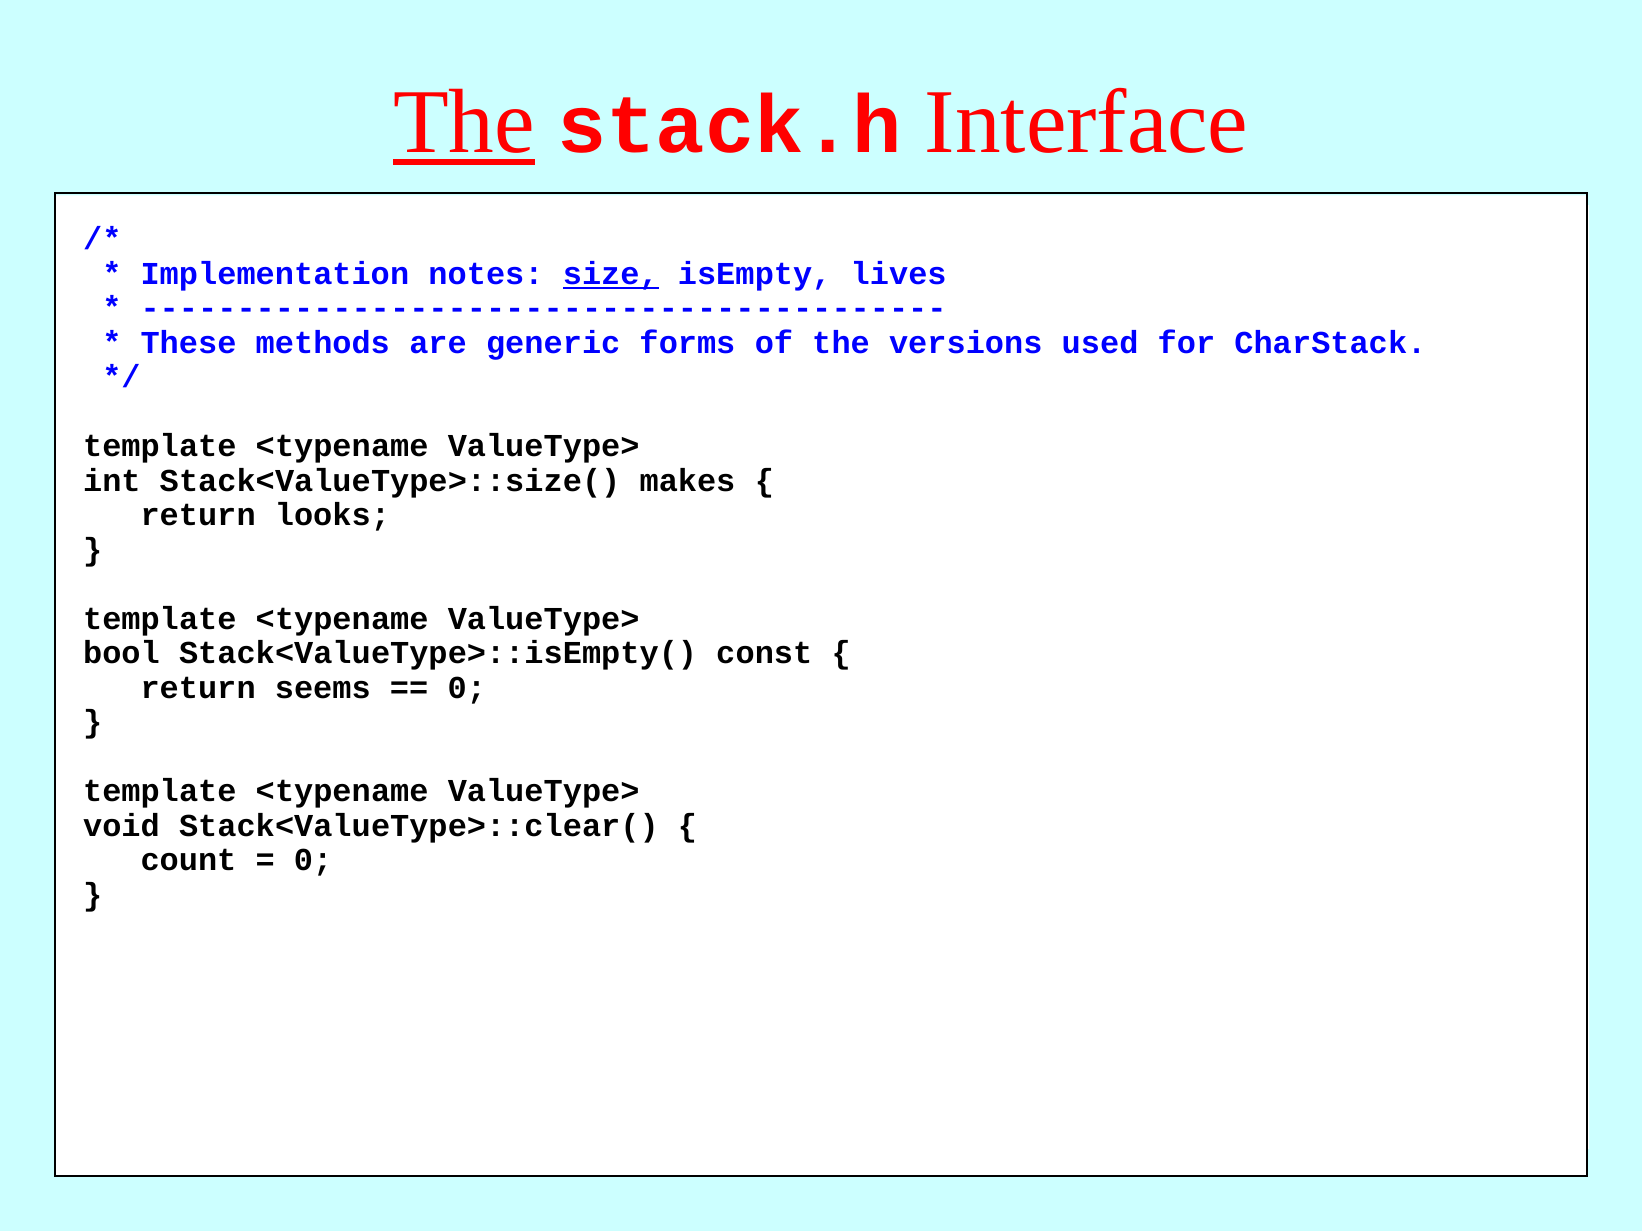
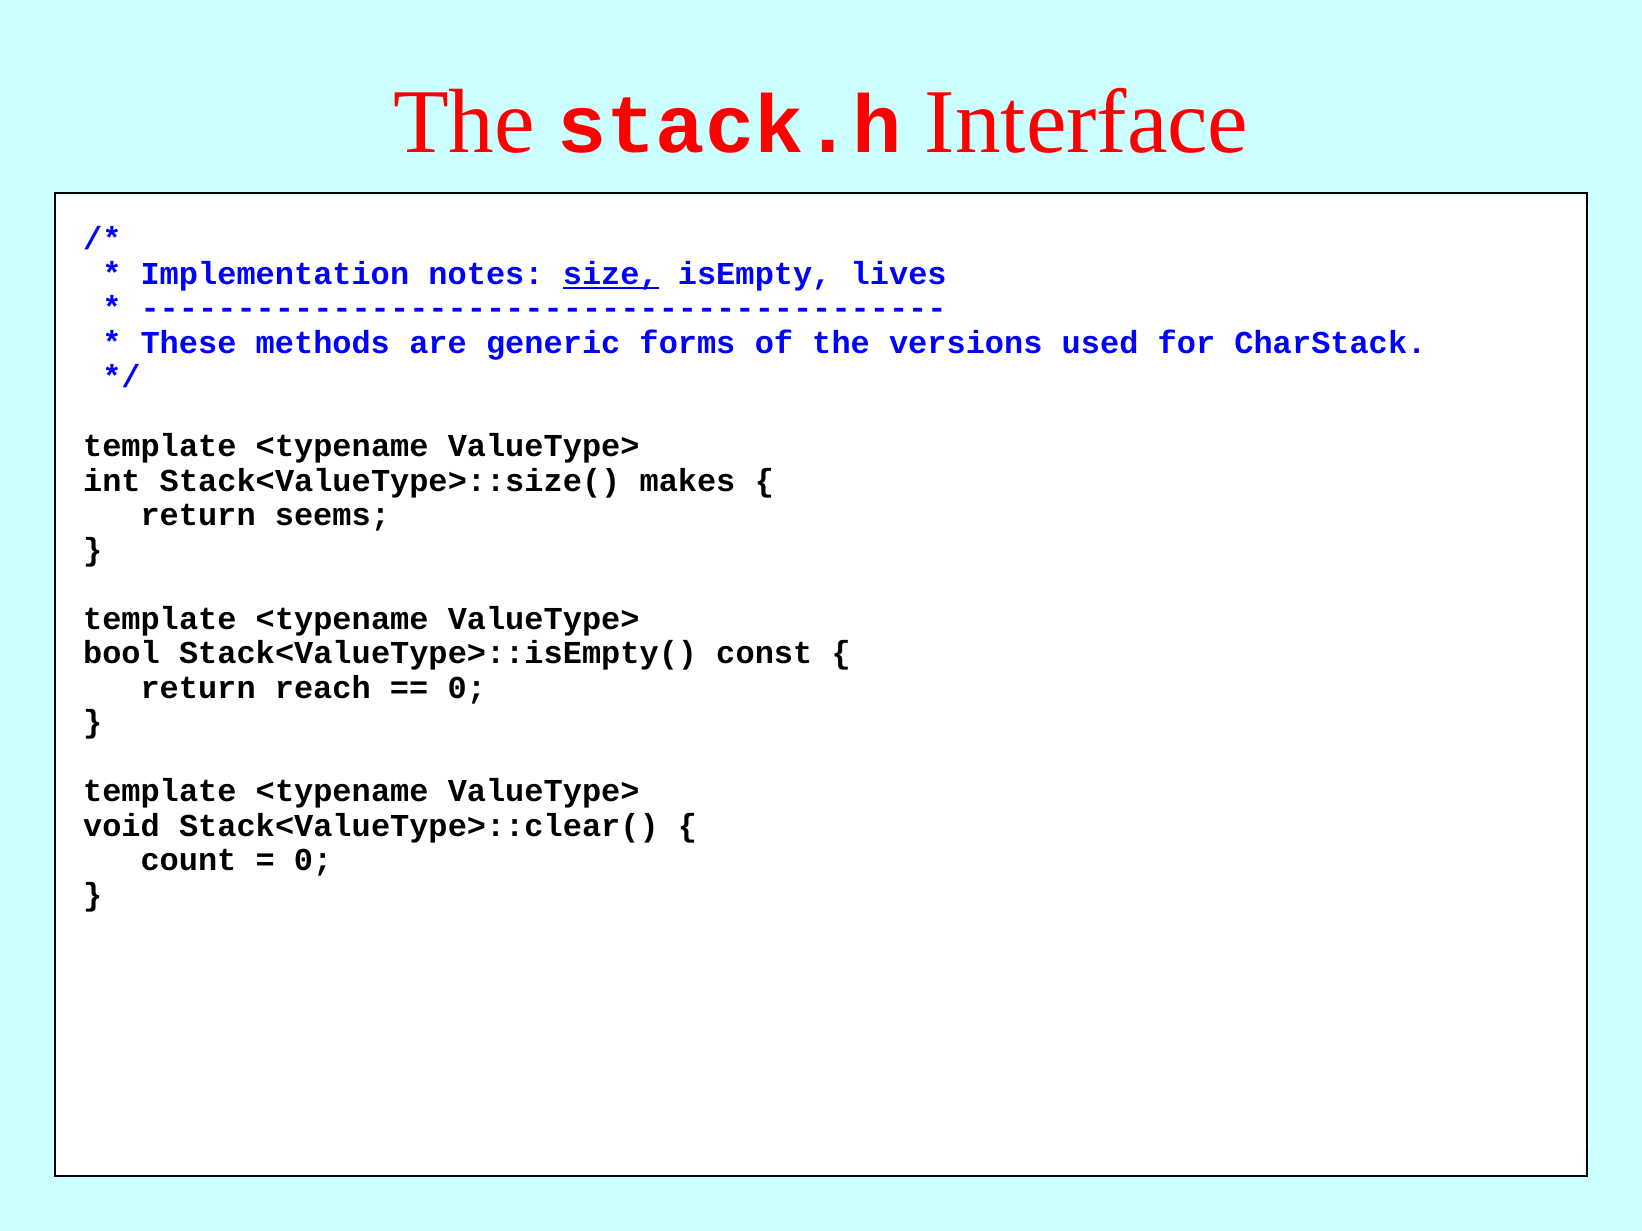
The at (464, 123) underline: present -> none
looks: looks -> seems
seems: seems -> reach
